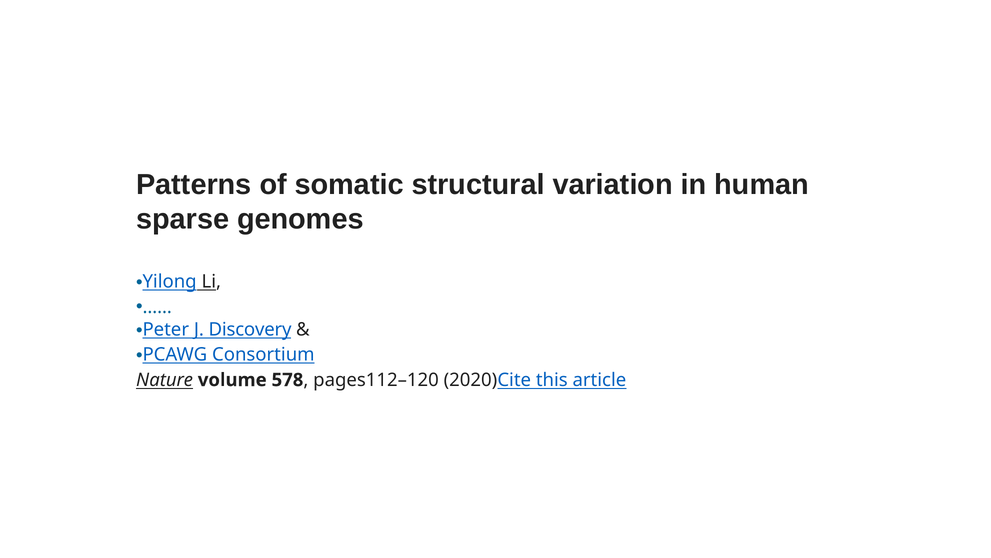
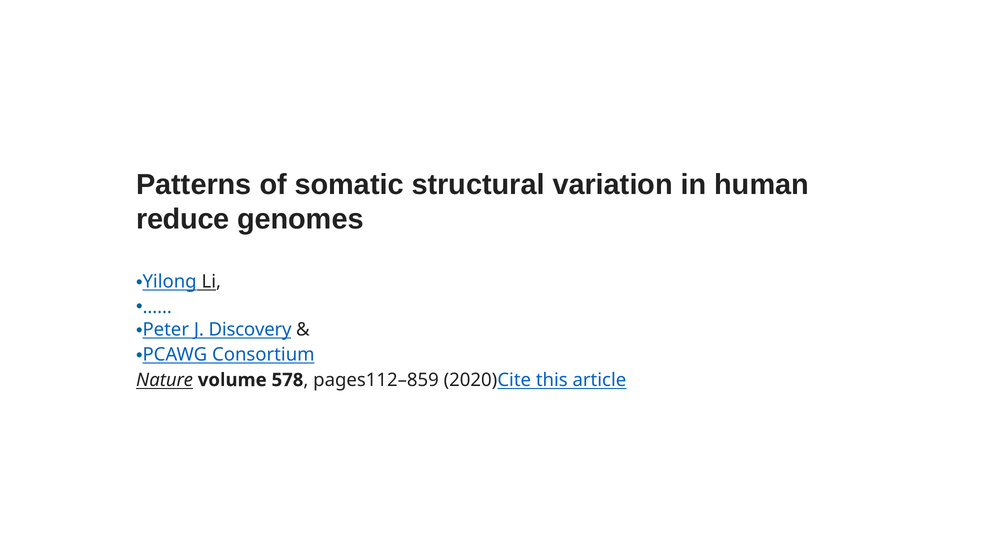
sparse: sparse -> reduce
pages112–120: pages112–120 -> pages112–859
